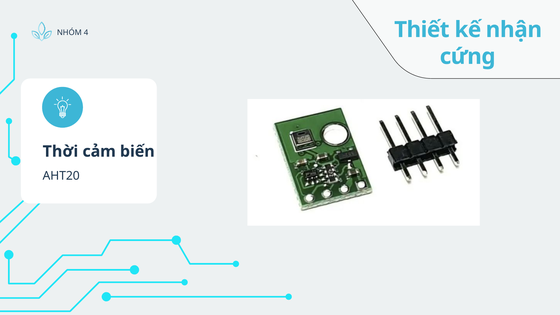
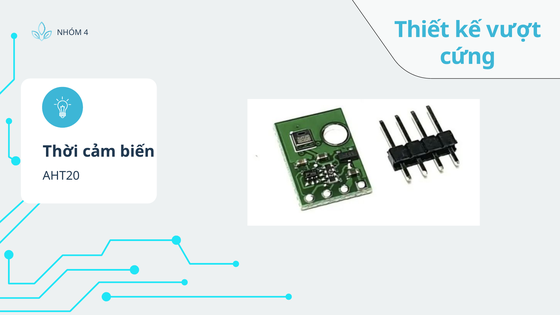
nhận: nhận -> vượt
